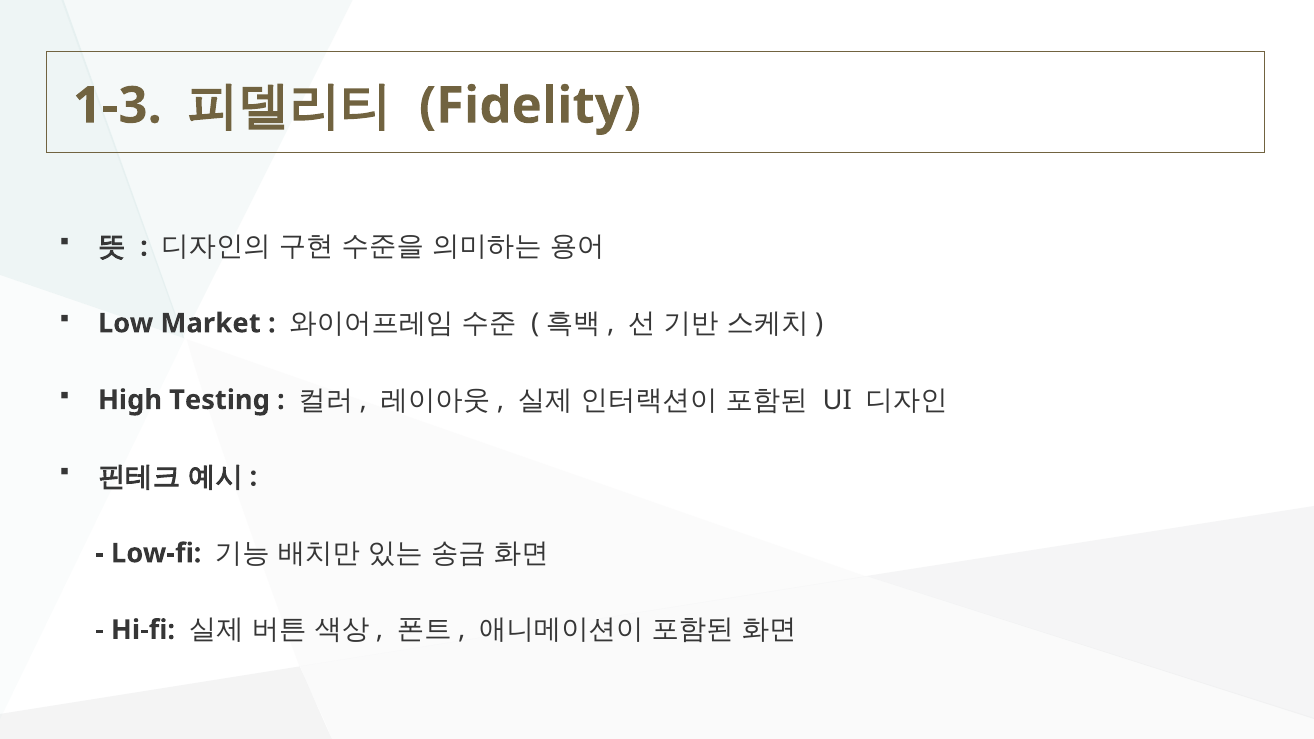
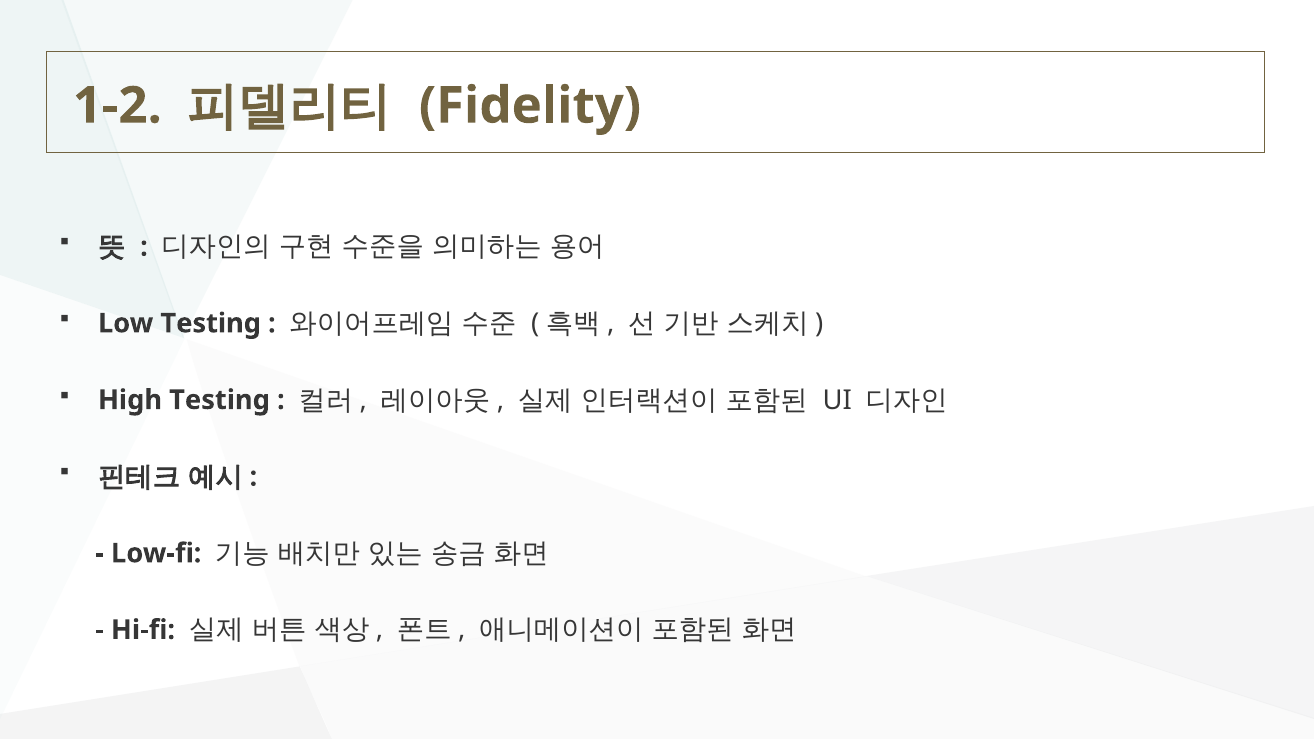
1-3: 1-3 -> 1-2
Low Market: Market -> Testing
